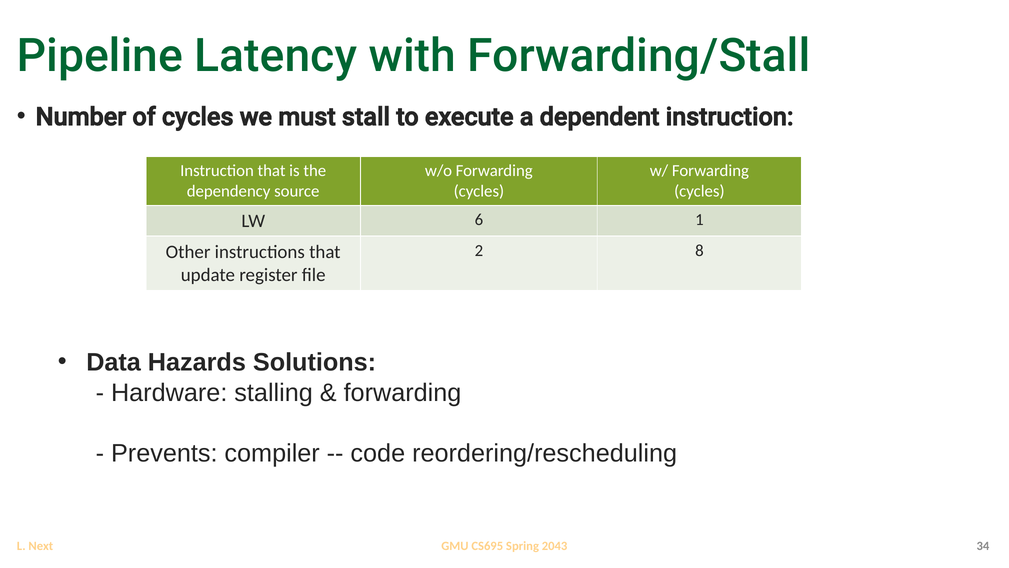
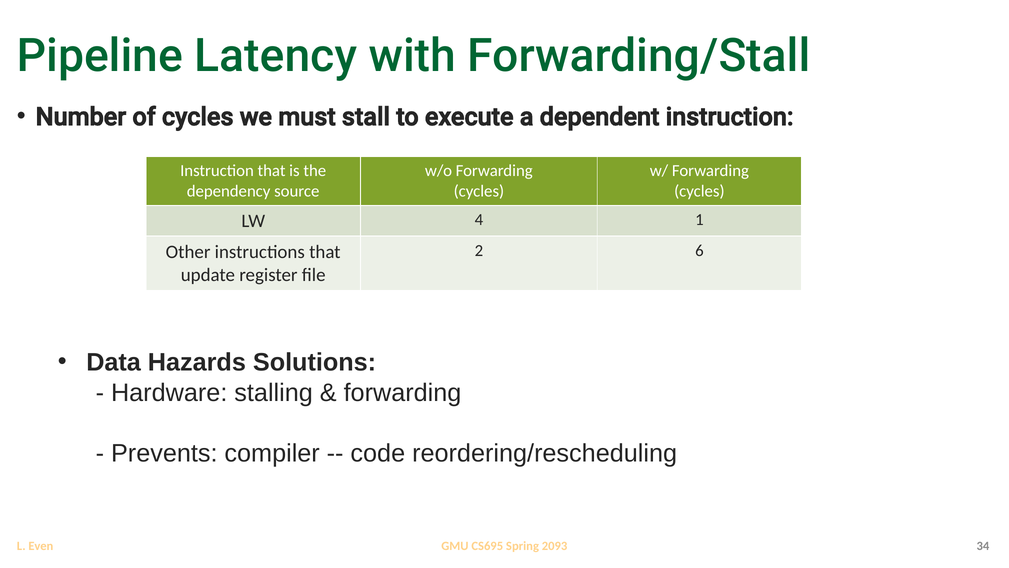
6: 6 -> 4
8: 8 -> 6
2043: 2043 -> 2093
Next: Next -> Even
